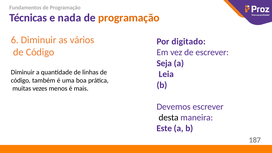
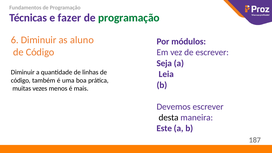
nada: nada -> fazer
programação at (129, 18) colour: orange -> green
vários: vários -> aluno
digitado: digitado -> módulos
